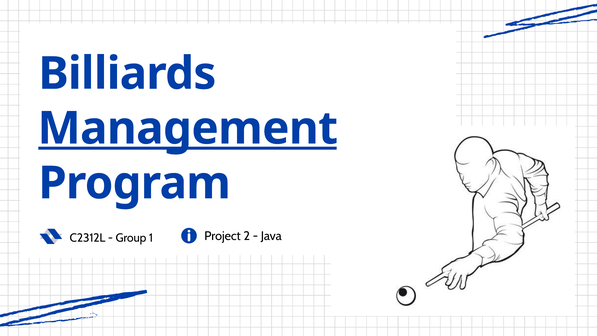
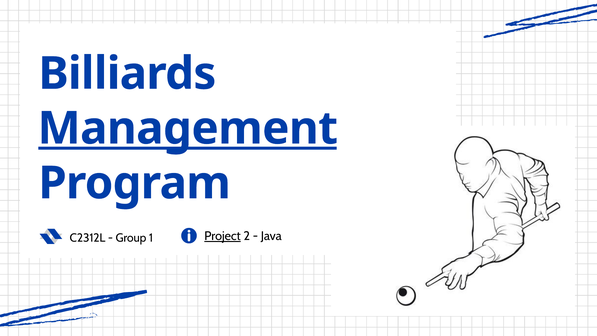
Project underline: none -> present
